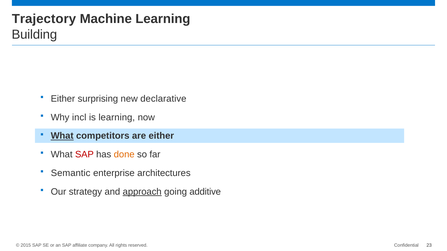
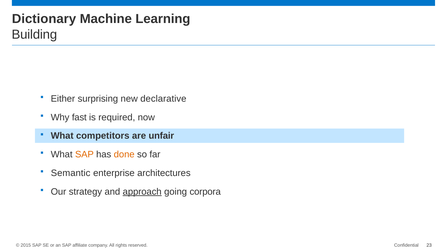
Trajectory: Trajectory -> Dictionary
incl: incl -> fast
is learning: learning -> required
What at (62, 136) underline: present -> none
are either: either -> unfair
SAP at (84, 155) colour: red -> orange
additive: additive -> corpora
